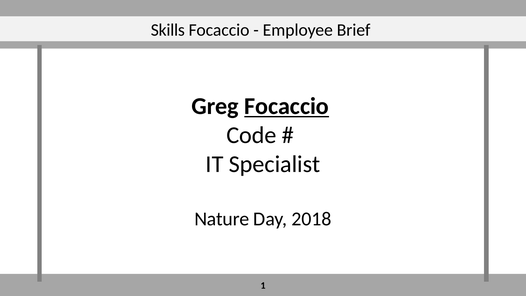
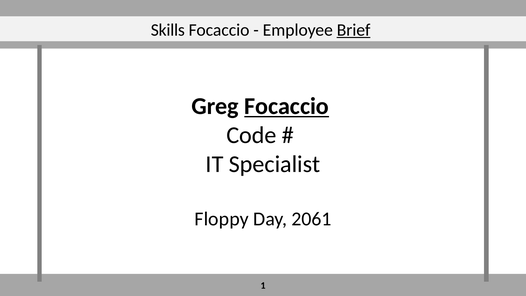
Brief underline: none -> present
Nature: Nature -> Floppy
2018: 2018 -> 2061
